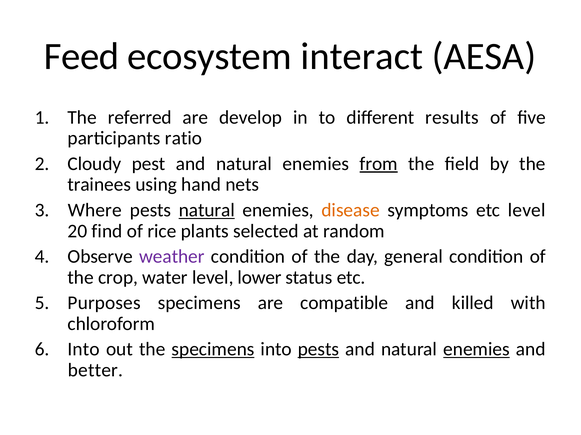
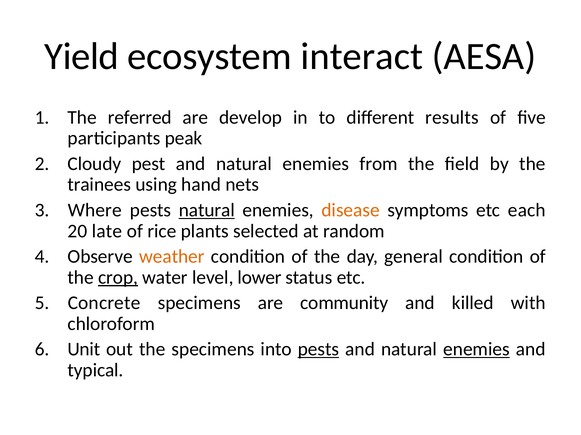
Feed: Feed -> Yield
ratio: ratio -> peak
from underline: present -> none
etc level: level -> each
find: find -> late
weather colour: purple -> orange
crop underline: none -> present
Purposes: Purposes -> Concrete
compatible: compatible -> community
Into at (84, 350): Into -> Unit
specimens at (213, 350) underline: present -> none
better: better -> typical
